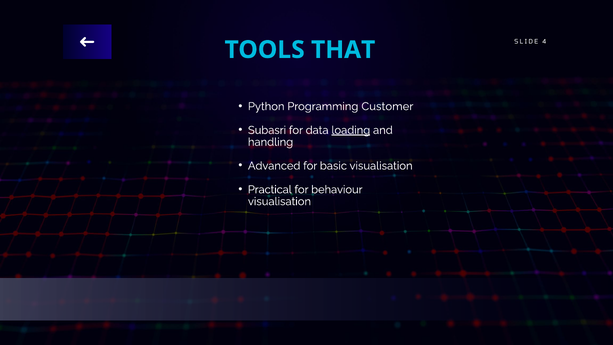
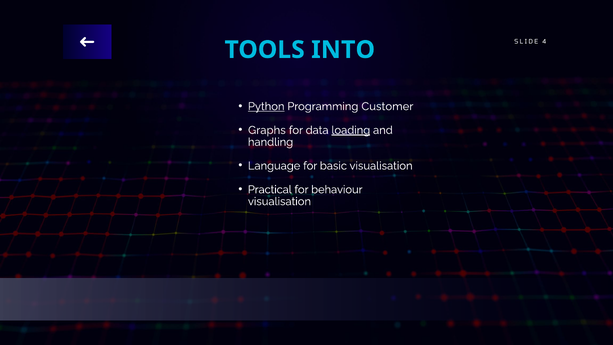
THAT: THAT -> INTO
Python underline: none -> present
Subasri: Subasri -> Graphs
Advanced: Advanced -> Language
